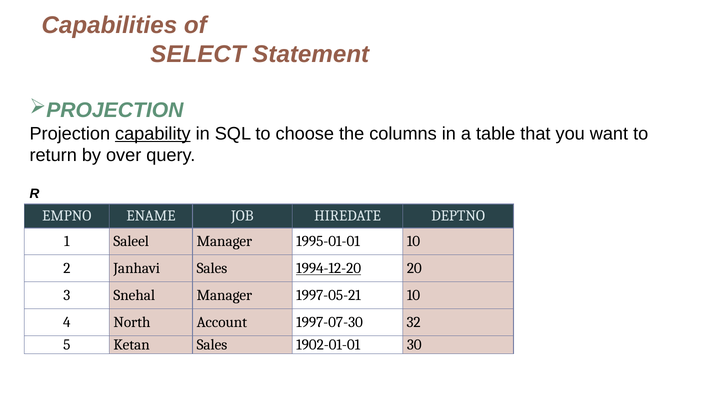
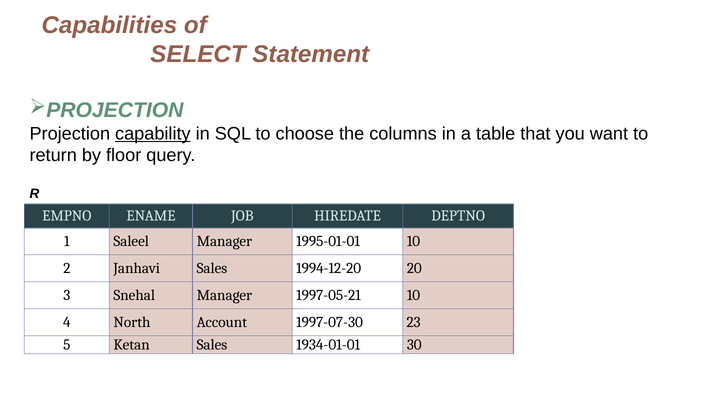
over: over -> floor
1994-12-20 underline: present -> none
32: 32 -> 23
1902-01-01: 1902-01-01 -> 1934-01-01
